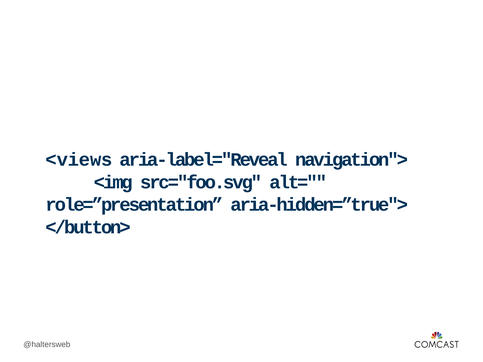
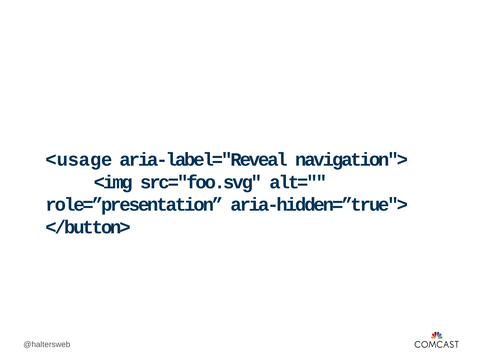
<views: <views -> <usage
